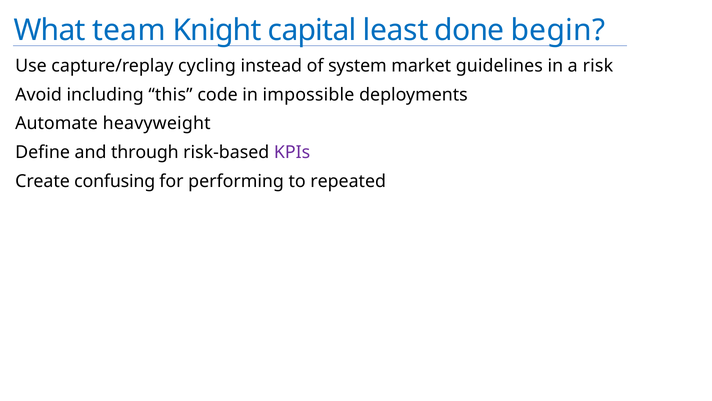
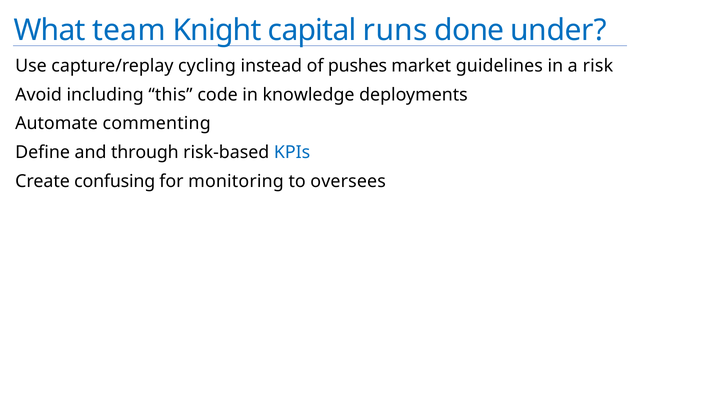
least: least -> runs
begin: begin -> under
system: system -> pushes
impossible: impossible -> knowledge
heavyweight: heavyweight -> commenting
KPIs colour: purple -> blue
performing: performing -> monitoring
repeated: repeated -> oversees
